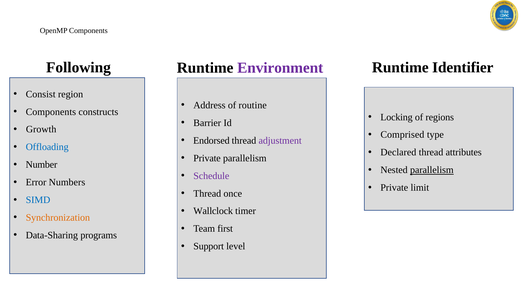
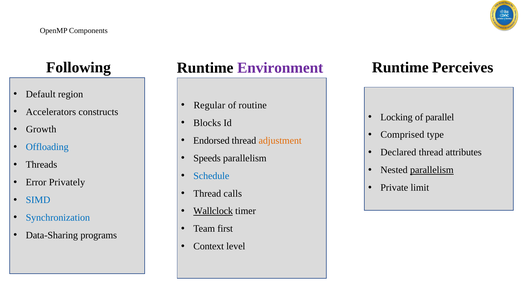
Identifier: Identifier -> Perceives
Consist: Consist -> Default
Address: Address -> Regular
Components at (51, 112): Components -> Accelerators
regions: regions -> parallel
Barrier: Barrier -> Blocks
adjustment colour: purple -> orange
Private at (207, 158): Private -> Speeds
Number: Number -> Threads
Schedule colour: purple -> blue
Numbers: Numbers -> Privately
once: once -> calls
Wallclock underline: none -> present
Synchronization colour: orange -> blue
Support: Support -> Context
